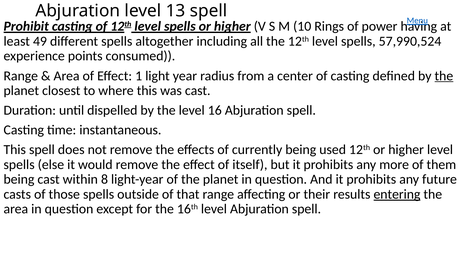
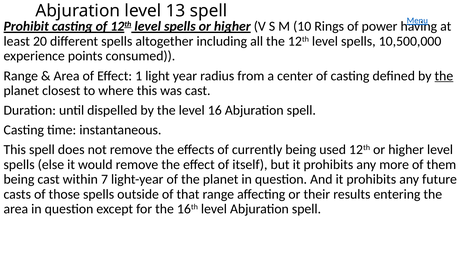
49: 49 -> 20
57,990,524: 57,990,524 -> 10,500,000
8: 8 -> 7
entering underline: present -> none
